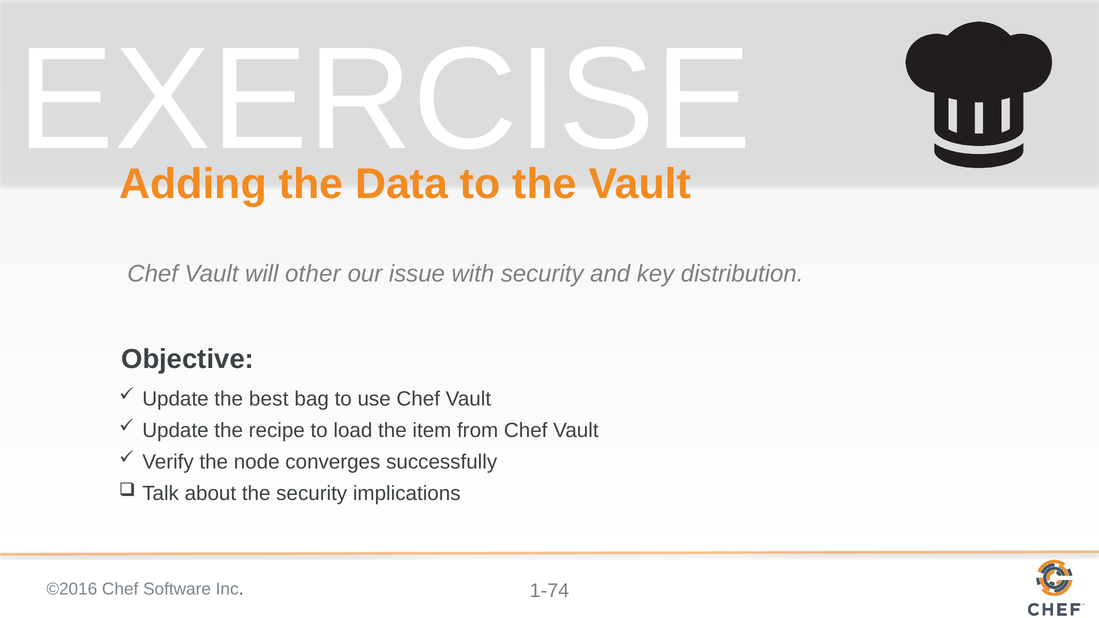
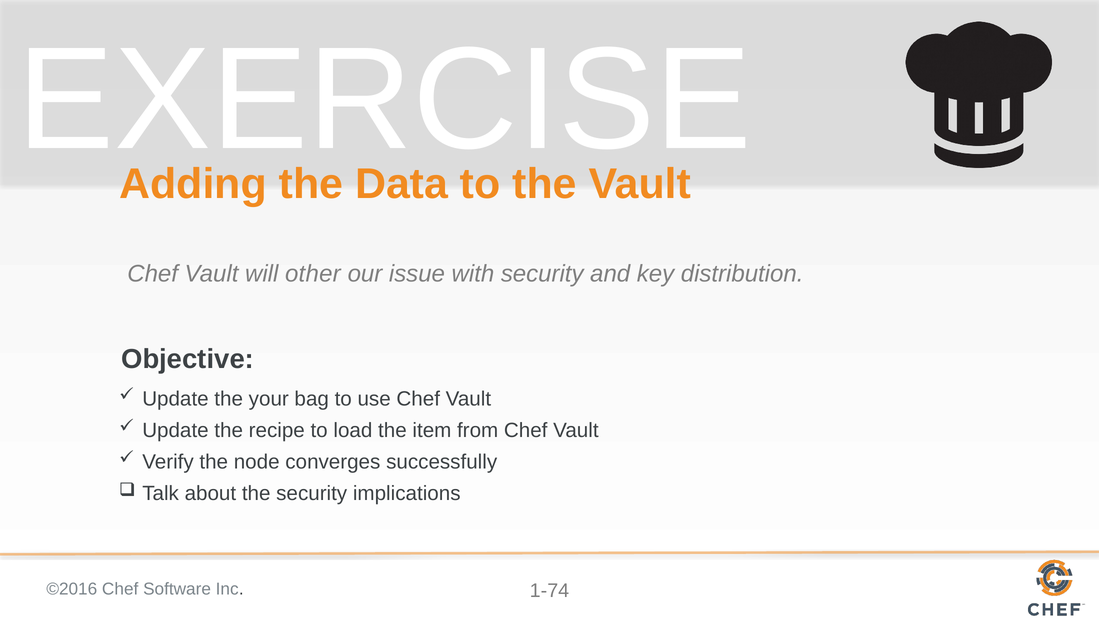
best: best -> your
